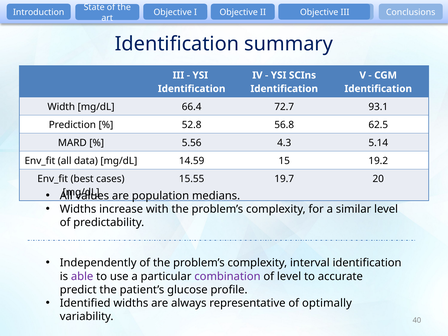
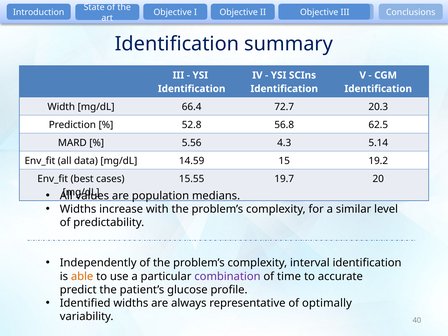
93.1: 93.1 -> 20.3
able colour: purple -> orange
of level: level -> time
